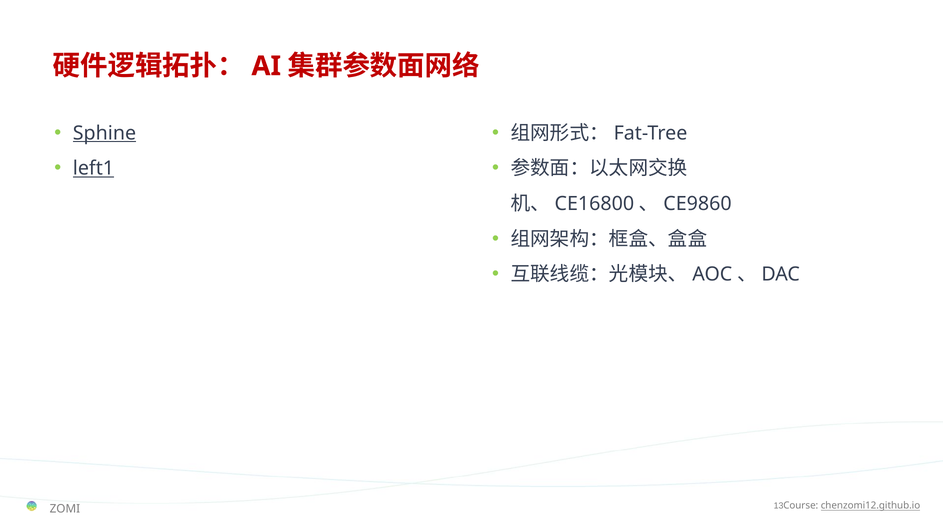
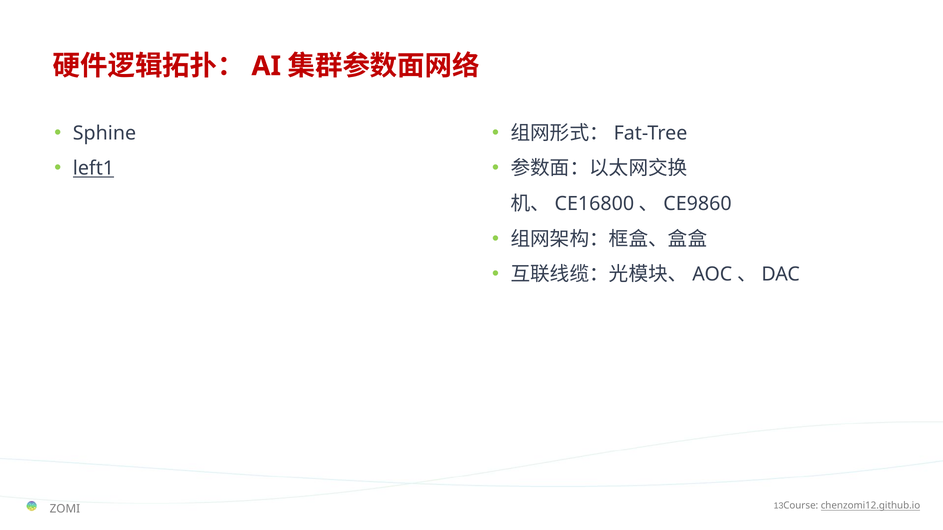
Sphine underline: present -> none
